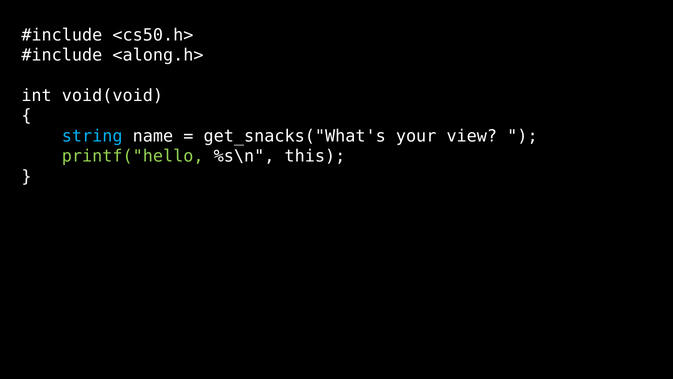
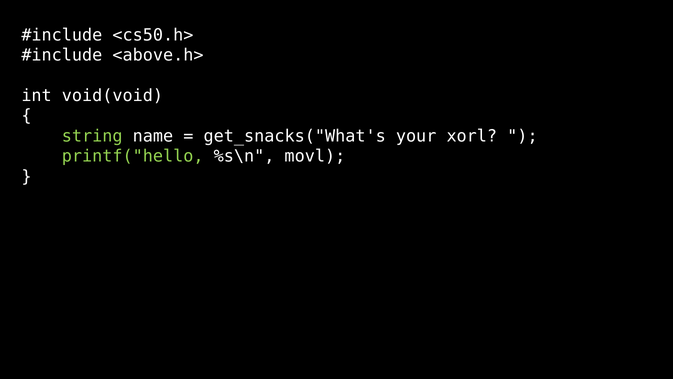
<along.h>: <along.h> -> <above.h>
string colour: light blue -> light green
view: view -> xorl
this: this -> movl
